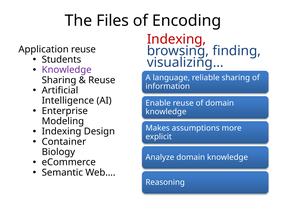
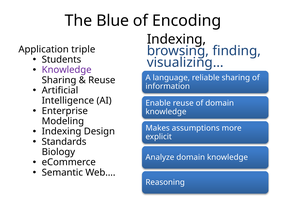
Files: Files -> Blue
Indexing at (177, 39) colour: red -> black
Application reuse: reuse -> triple
Container: Container -> Standards
